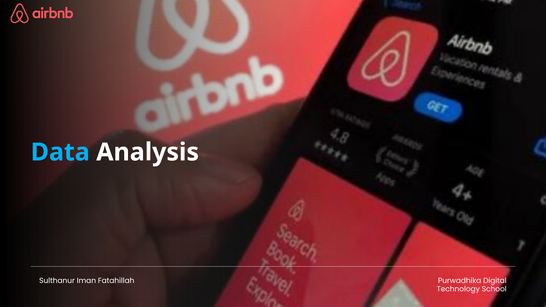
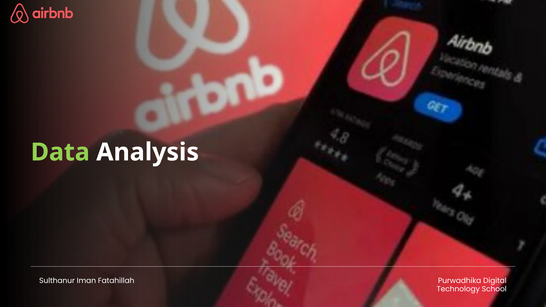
Data colour: light blue -> light green
